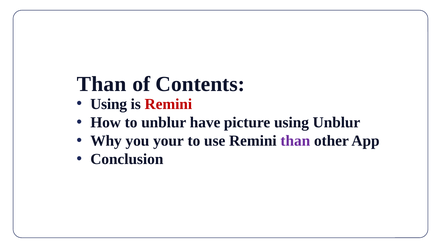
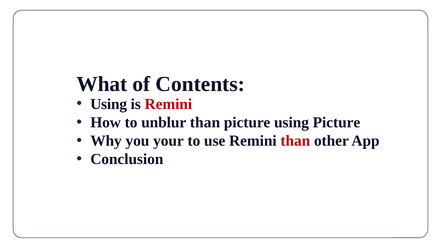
Than at (102, 84): Than -> What
unblur have: have -> than
using Unblur: Unblur -> Picture
than at (295, 141) colour: purple -> red
